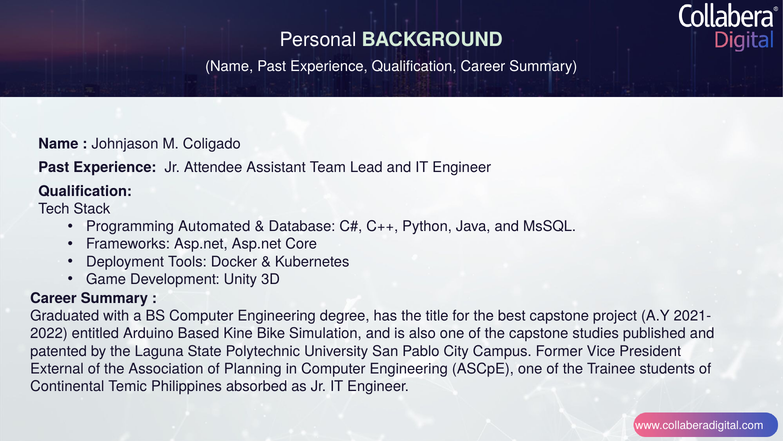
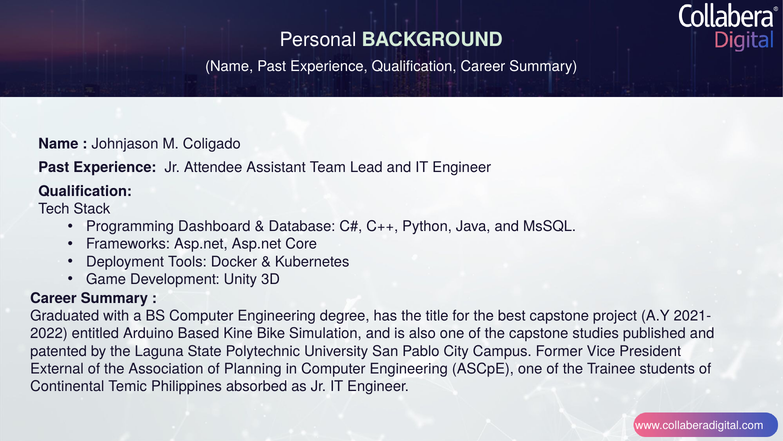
Automated: Automated -> Dashboard
